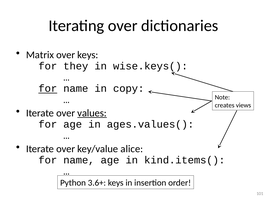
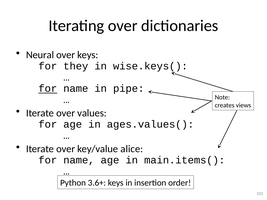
Matrix: Matrix -> Neural
copy: copy -> pipe
values underline: present -> none
kind.items(: kind.items( -> main.items(
